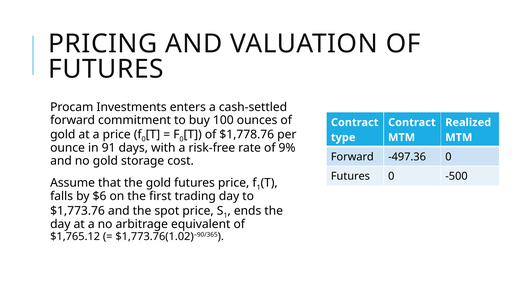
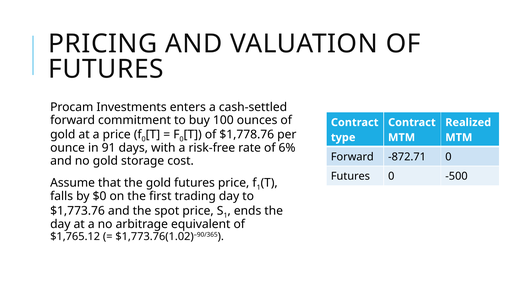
9%: 9% -> 6%
-497.36: -497.36 -> -872.71
$6: $6 -> $0
